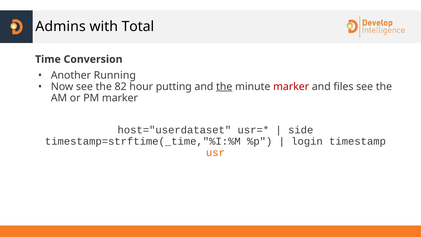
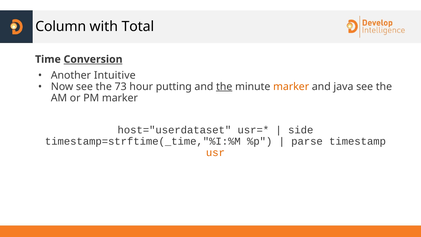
Admins: Admins -> Column
Conversion underline: none -> present
Running: Running -> Intuitive
82: 82 -> 73
marker at (291, 87) colour: red -> orange
files: files -> java
login: login -> parse
